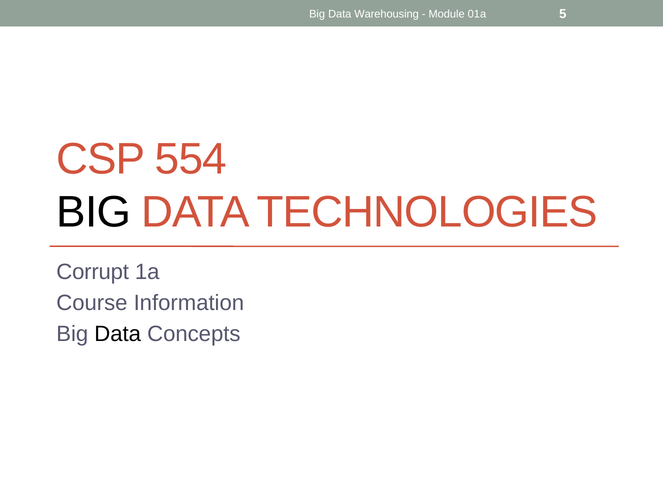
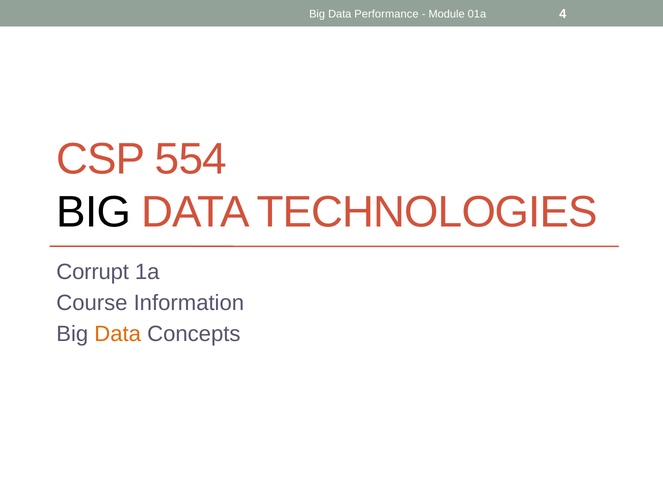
Warehousing: Warehousing -> Performance
5: 5 -> 4
Data at (118, 334) colour: black -> orange
